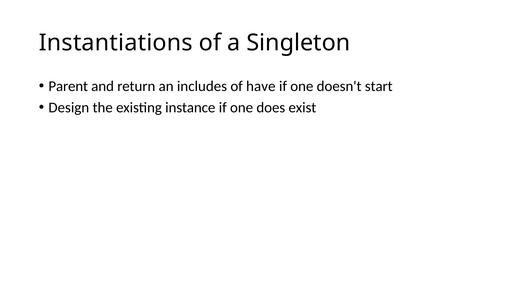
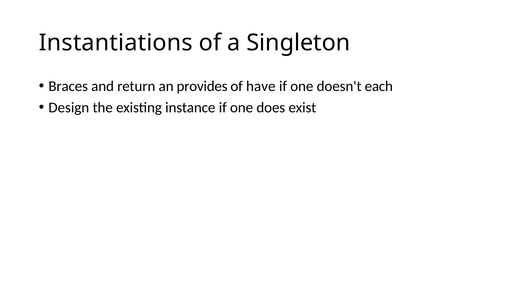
Parent: Parent -> Braces
includes: includes -> provides
start: start -> each
